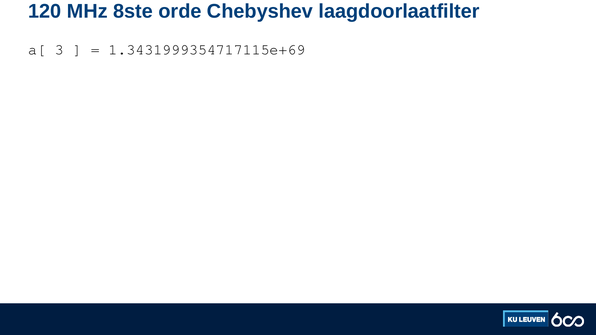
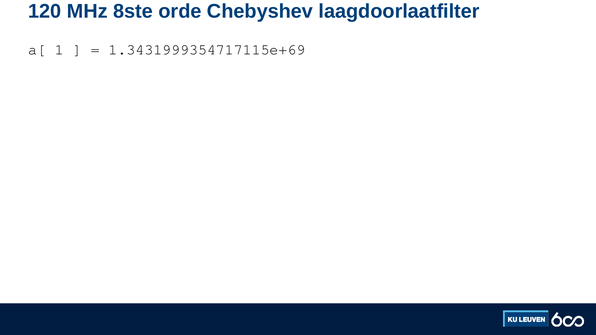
3: 3 -> 1
